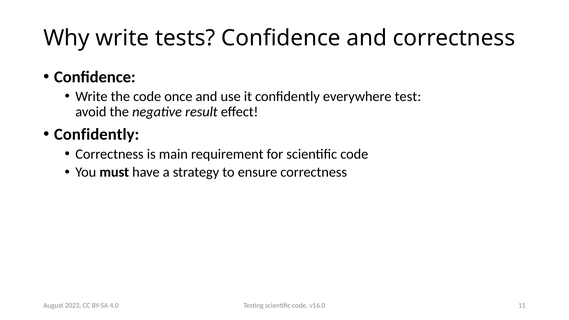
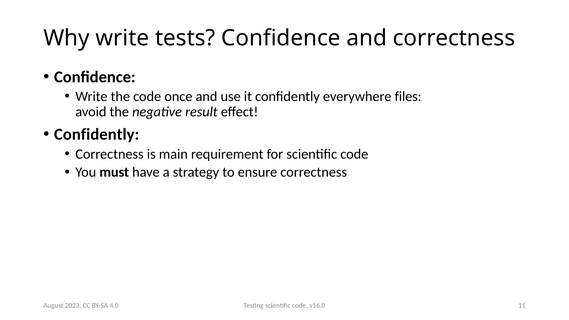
test: test -> files
